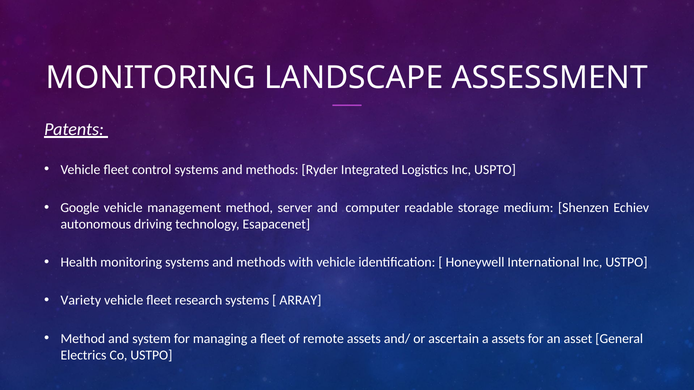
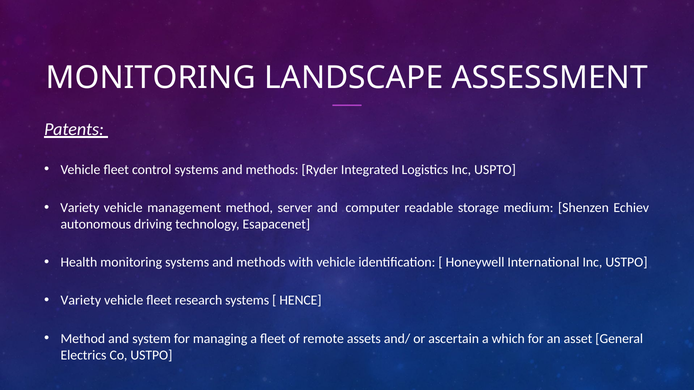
Google at (80, 208): Google -> Variety
ARRAY: ARRAY -> HENCE
a assets: assets -> which
